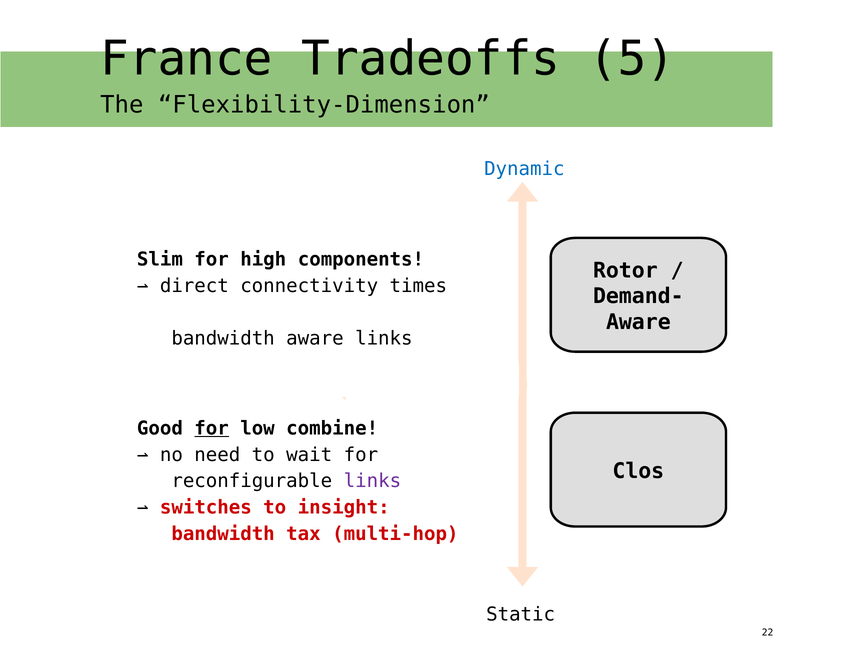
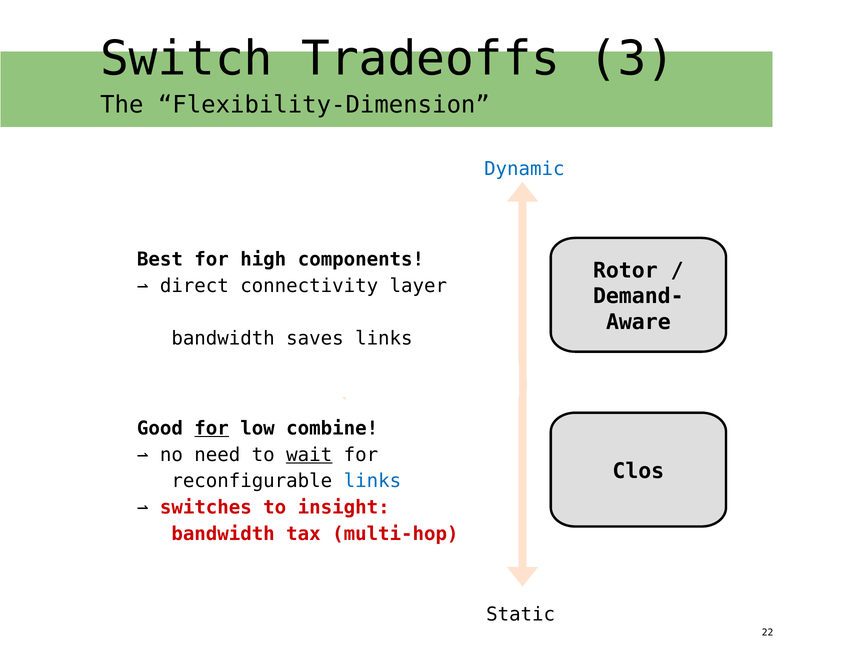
France: France -> Switch
5: 5 -> 3
Slim: Slim -> Best
times: times -> layer
bandwidth aware: aware -> saves
wait underline: none -> present
links at (372, 481) colour: purple -> blue
